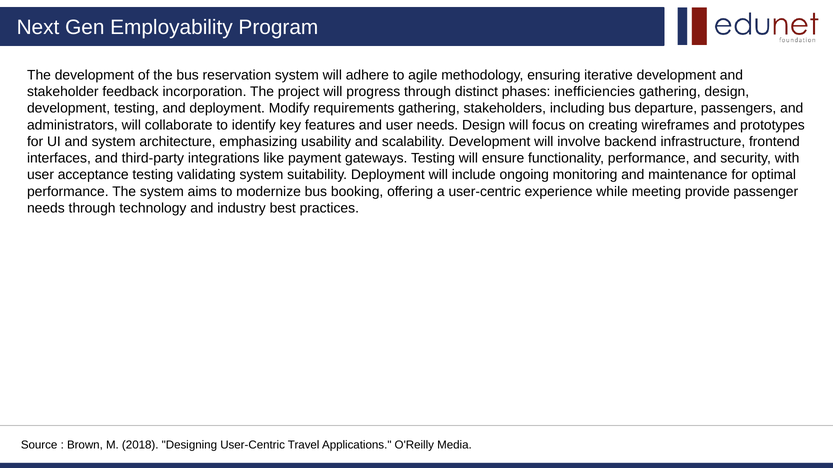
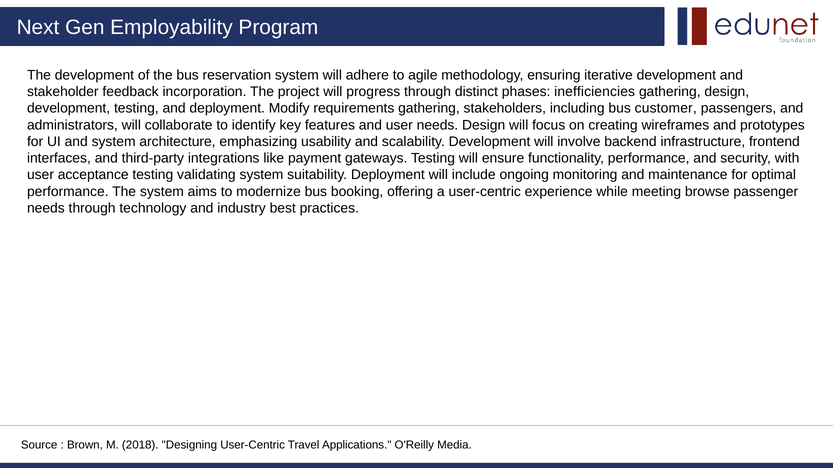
departure: departure -> customer
provide: provide -> browse
